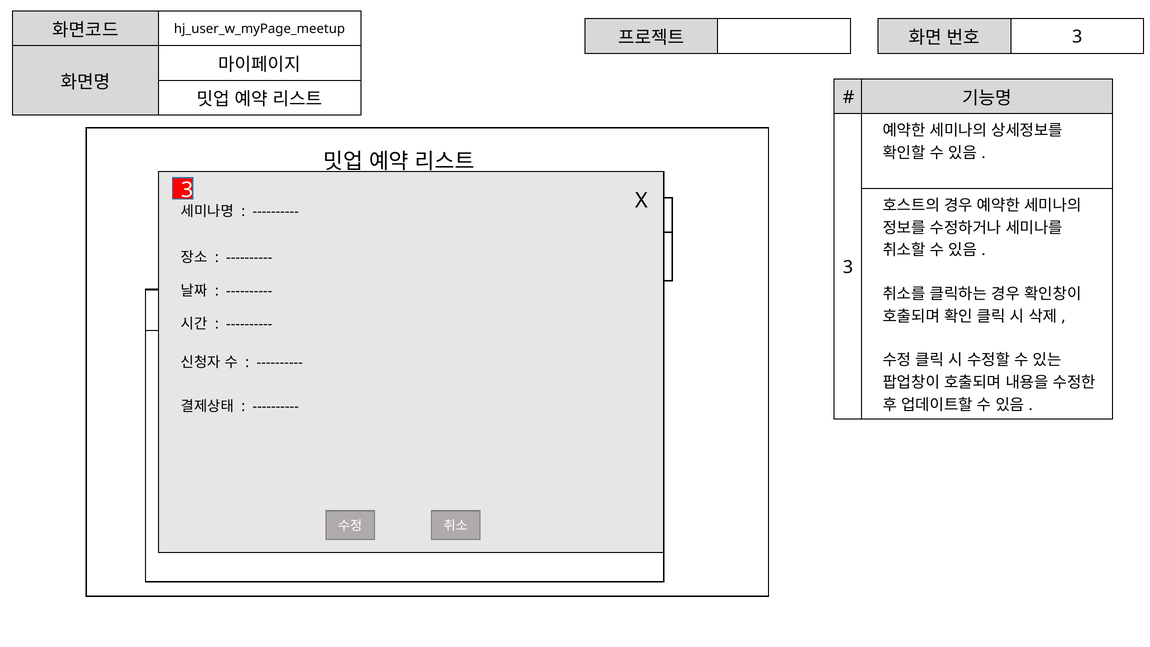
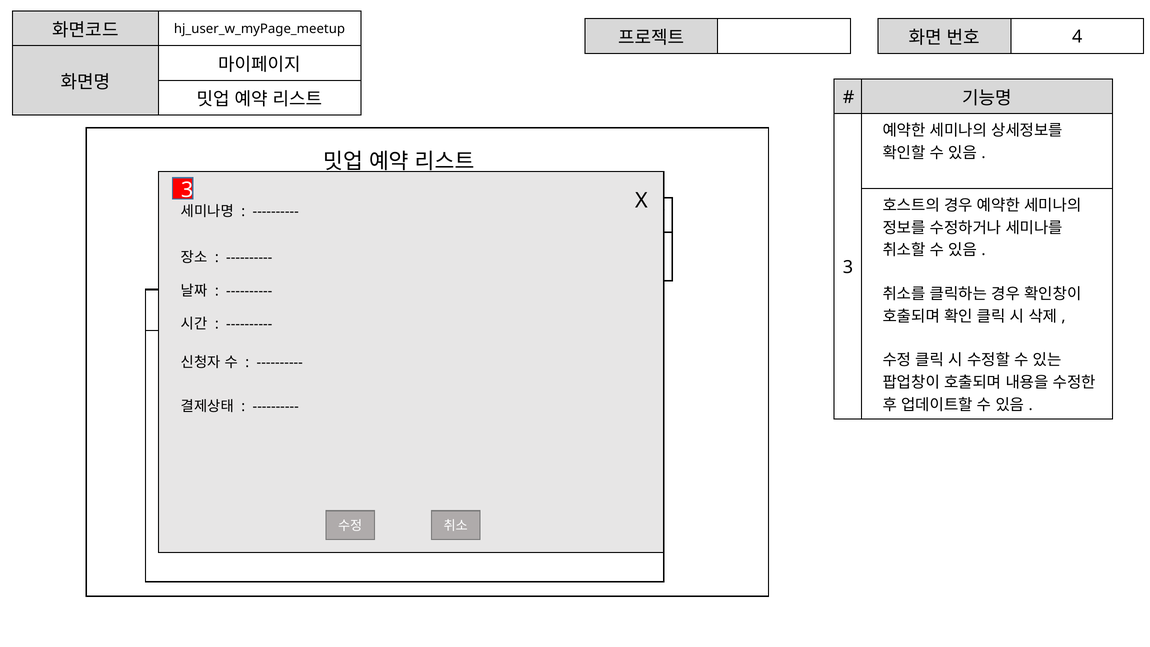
3 at (1077, 37): 3 -> 4
